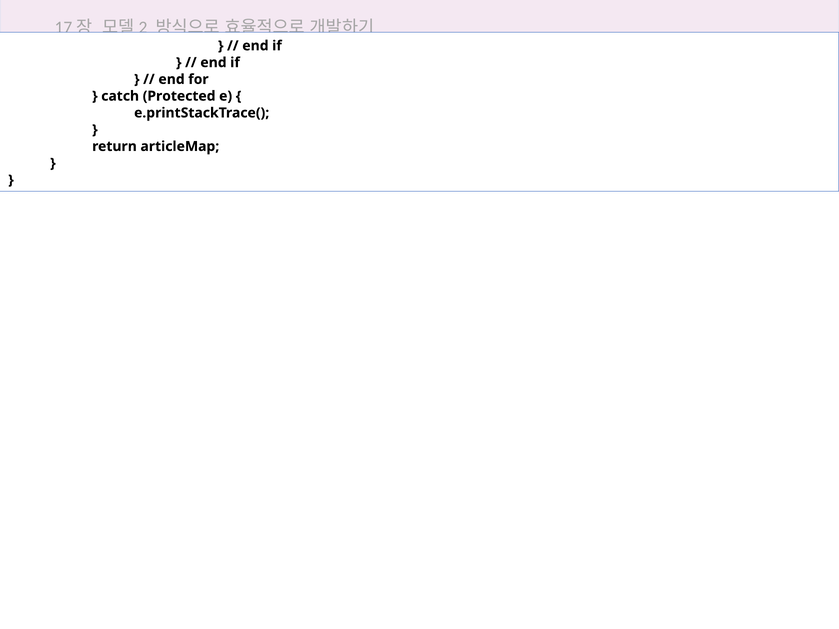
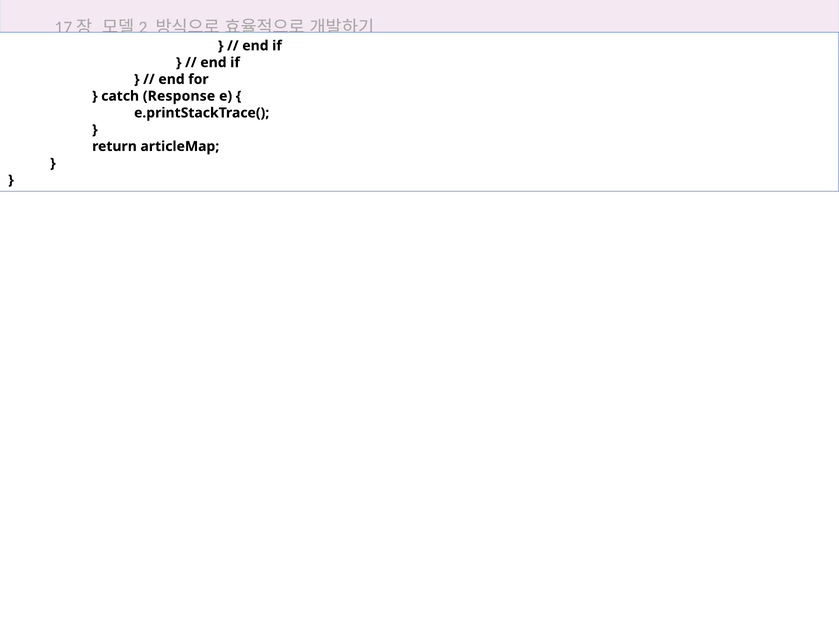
Protected: Protected -> Response
